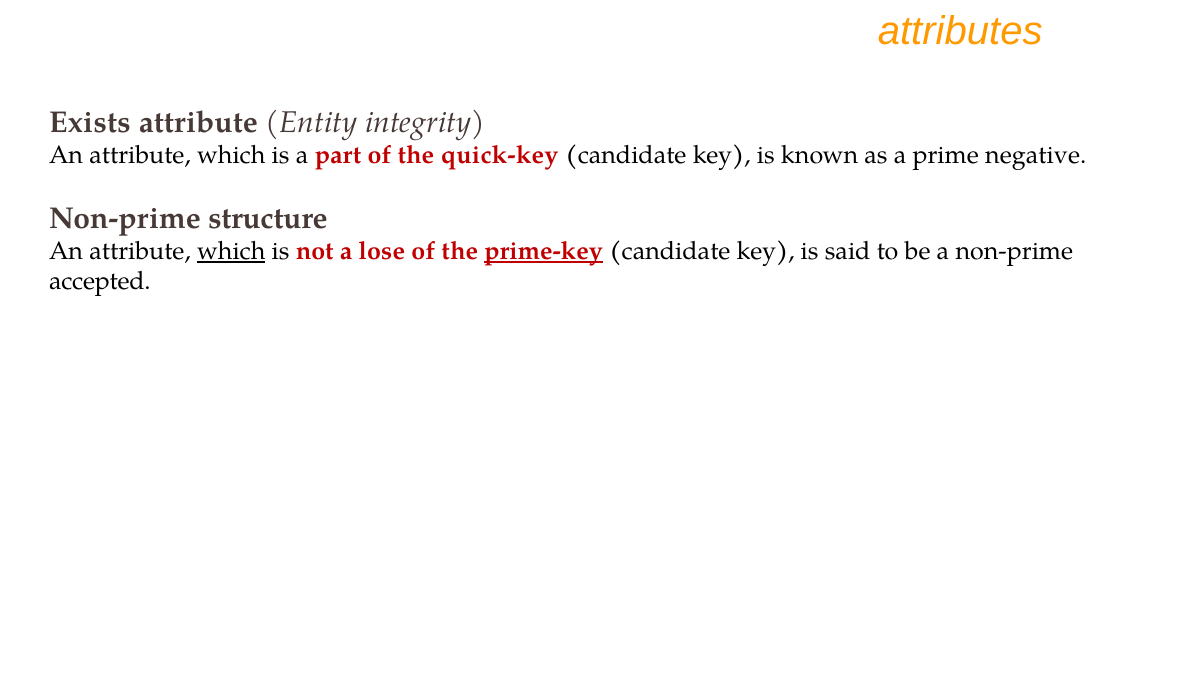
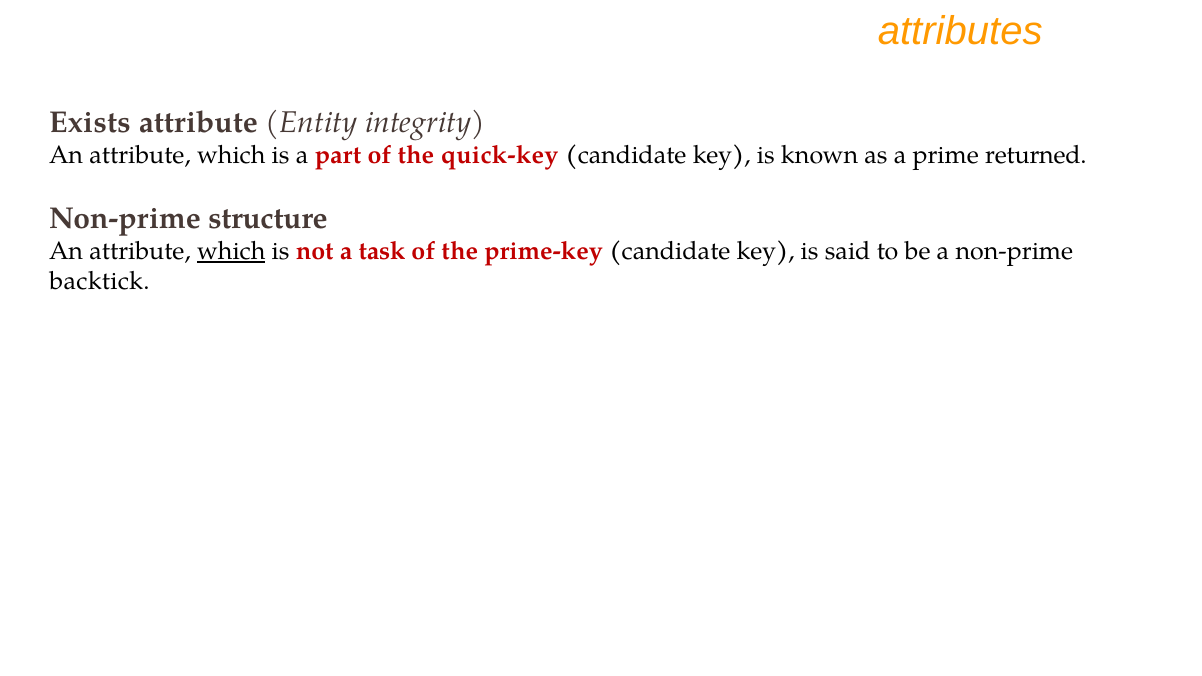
negative: negative -> returned
lose: lose -> task
prime-key underline: present -> none
accepted: accepted -> backtick
